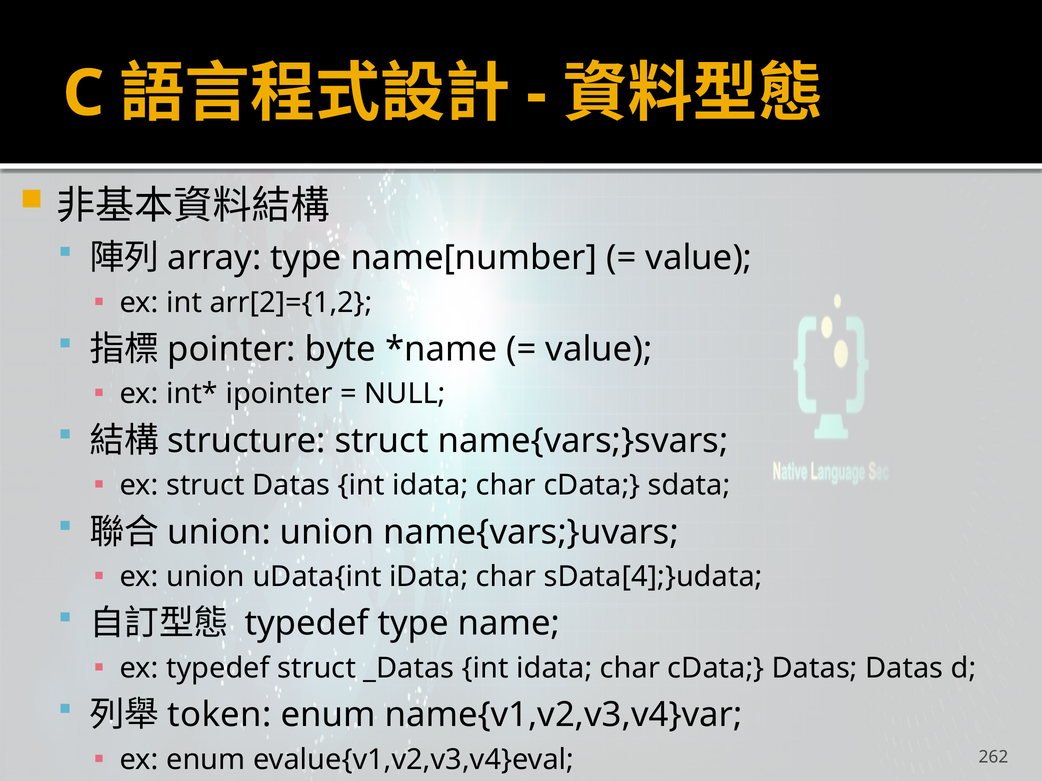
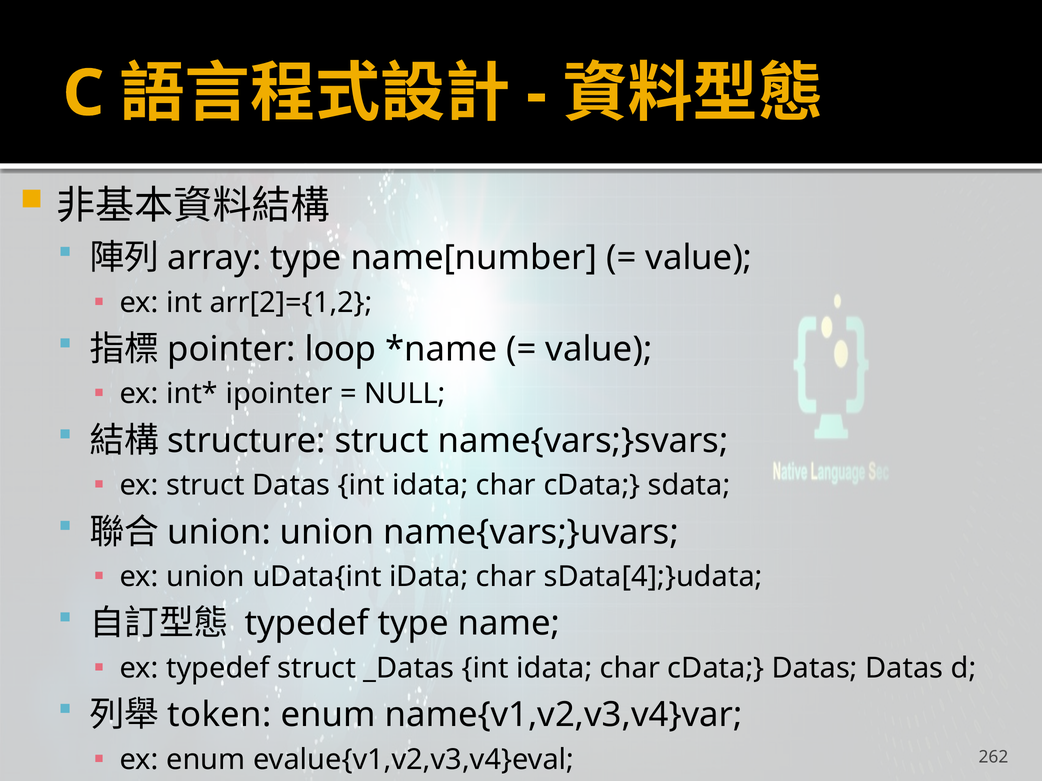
byte: byte -> loop
